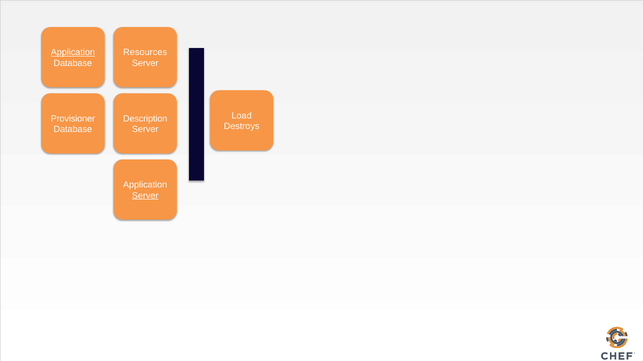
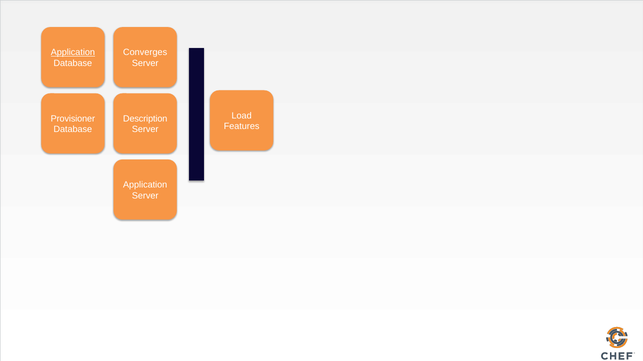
Resources: Resources -> Converges
Destroys: Destroys -> Features
Server at (145, 196) underline: present -> none
